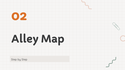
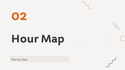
Alley: Alley -> Hour
